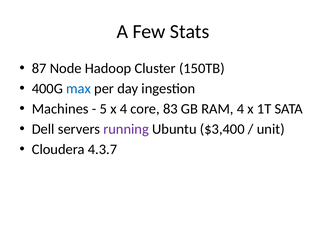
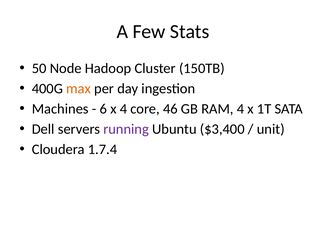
87: 87 -> 50
max colour: blue -> orange
5: 5 -> 6
83: 83 -> 46
4.3.7: 4.3.7 -> 1.7.4
